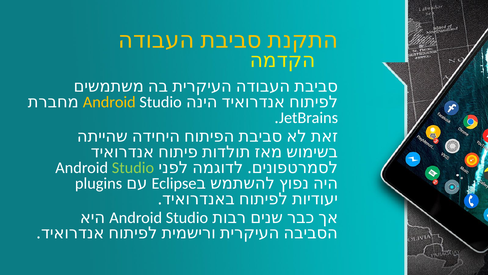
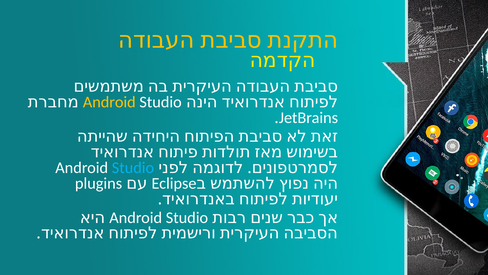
Studio at (133, 167) colour: light green -> light blue
